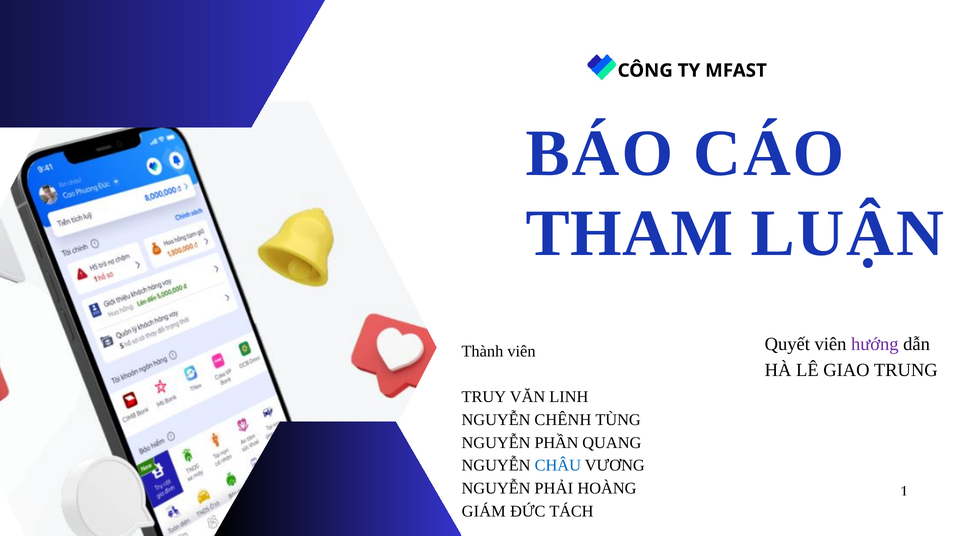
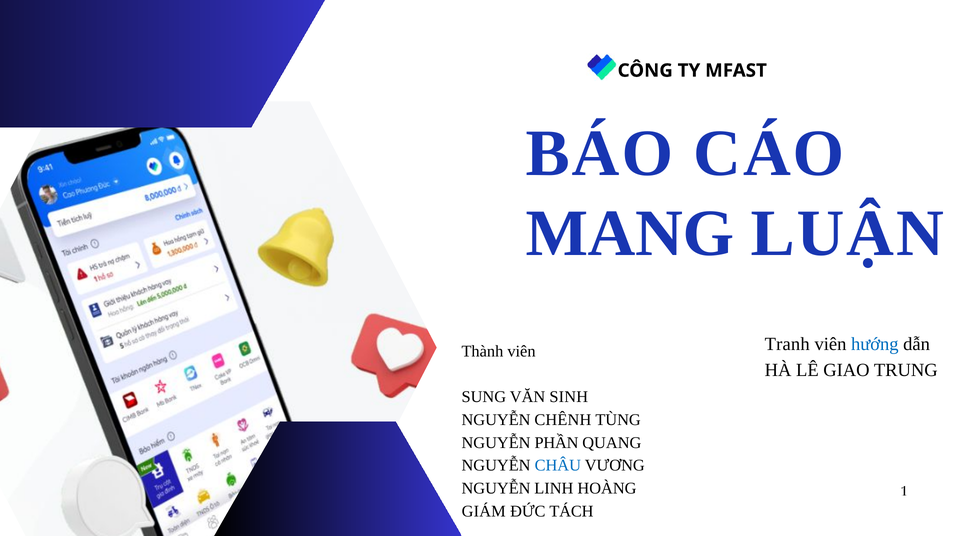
THAM: THAM -> MANG
Quyết: Quyết -> Tranh
hướng colour: purple -> blue
TRUY: TRUY -> SUNG
LINH: LINH -> SINH
PHẢI: PHẢI -> LINH
